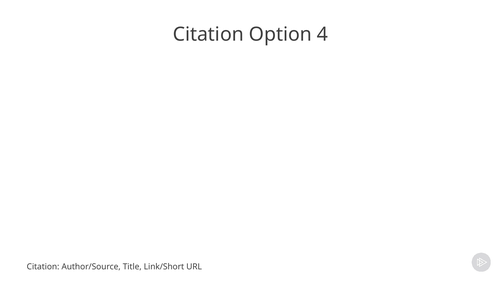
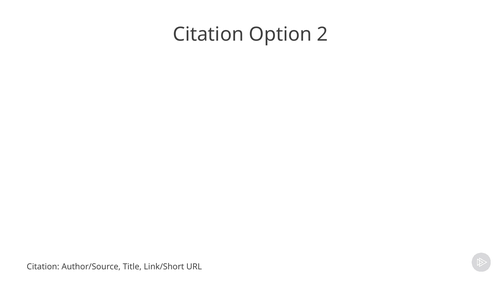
4: 4 -> 2
